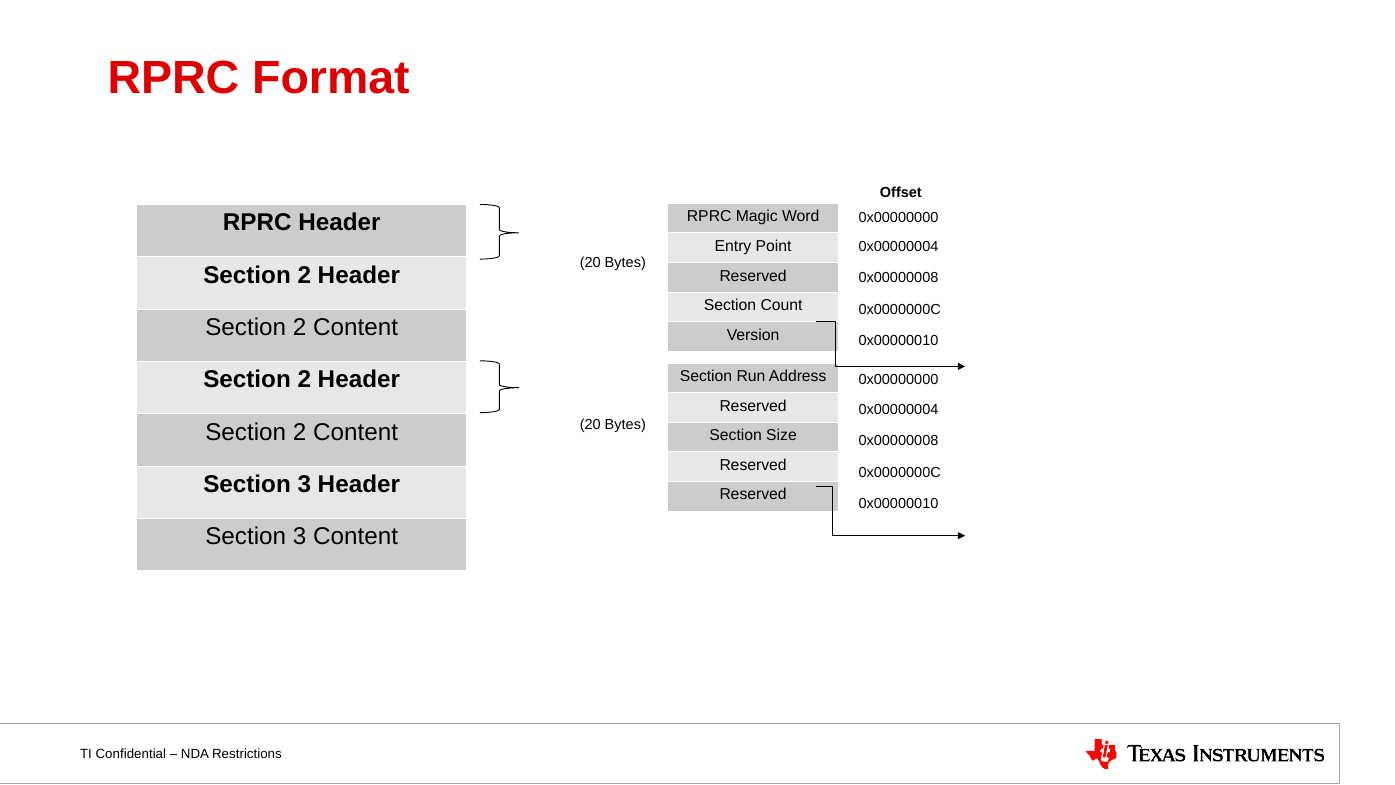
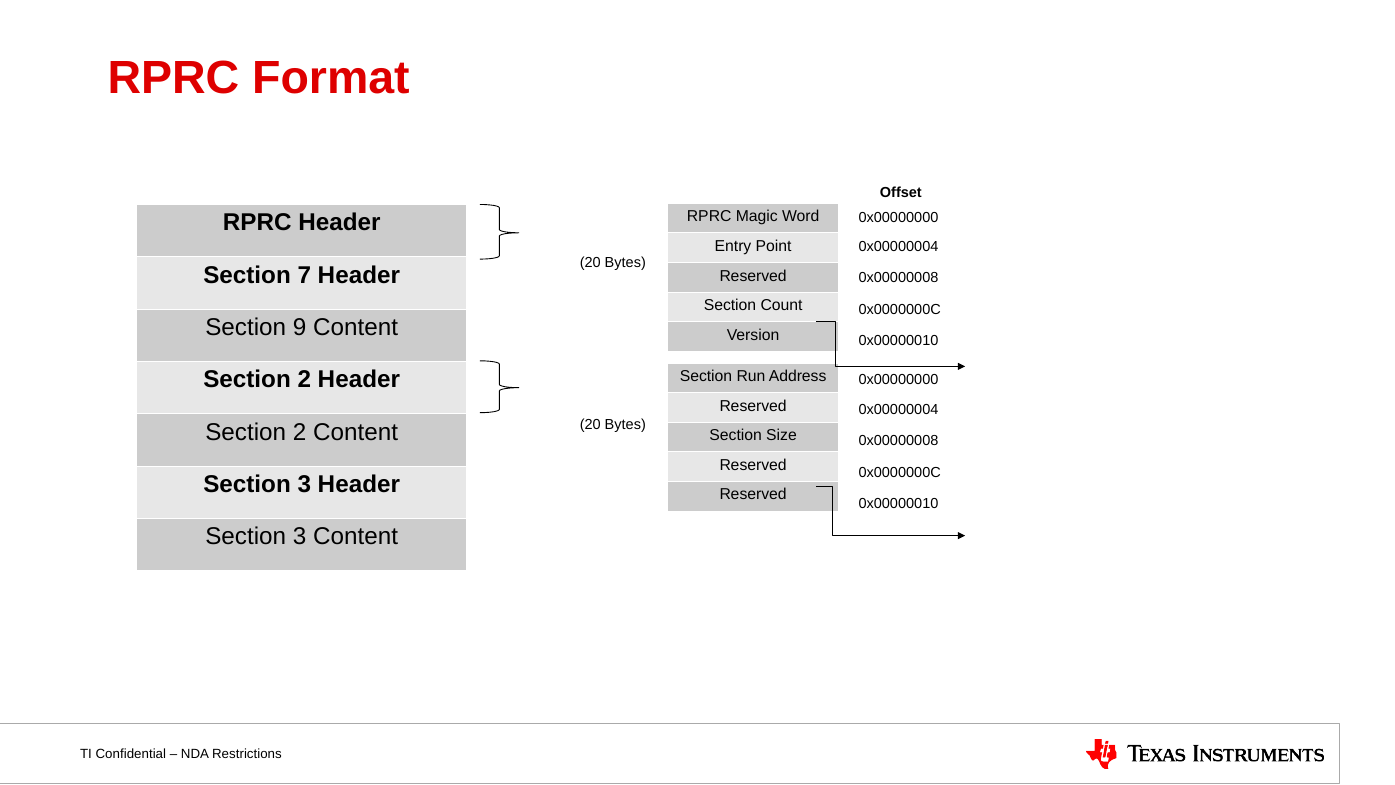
2 at (304, 275): 2 -> 7
2 at (300, 327): 2 -> 9
